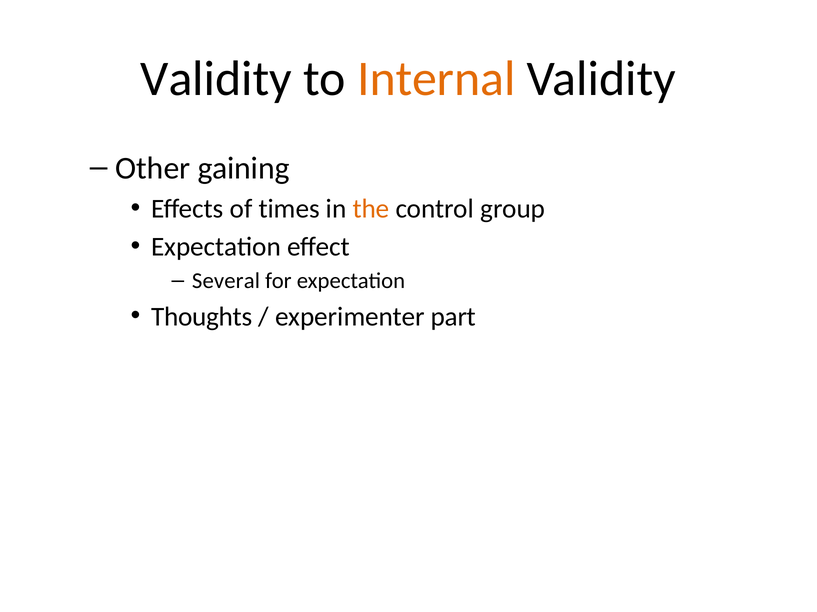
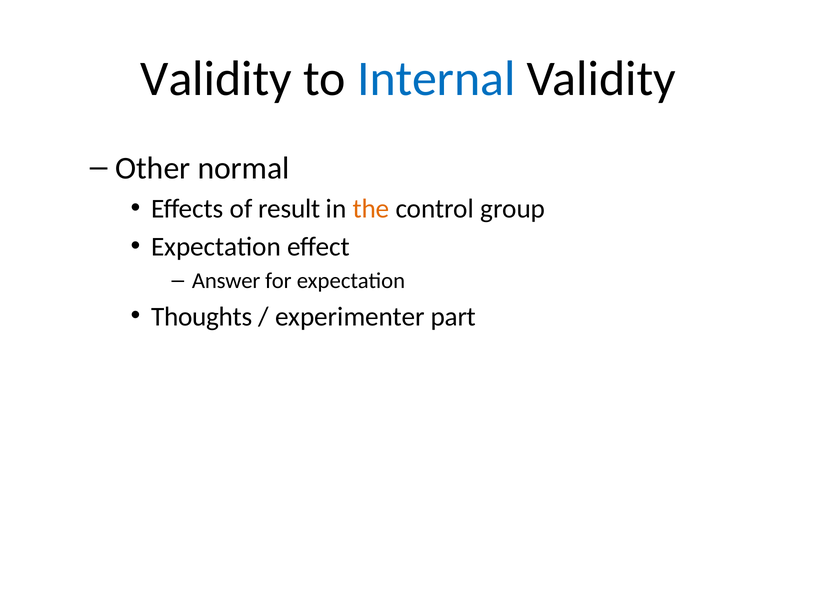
Internal colour: orange -> blue
gaining: gaining -> normal
times: times -> result
Several: Several -> Answer
